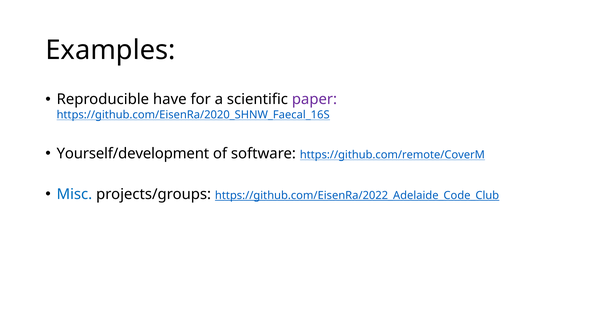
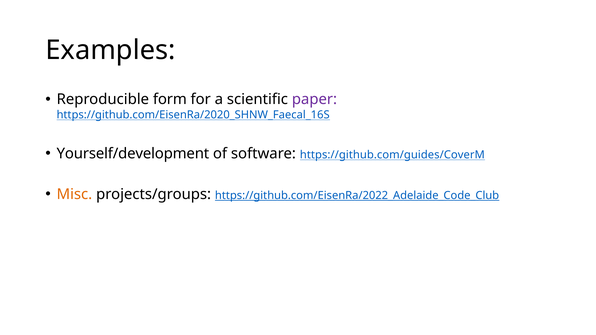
have: have -> form
https://github.com/remote/CoverM: https://github.com/remote/CoverM -> https://github.com/guides/CoverM
Misc colour: blue -> orange
